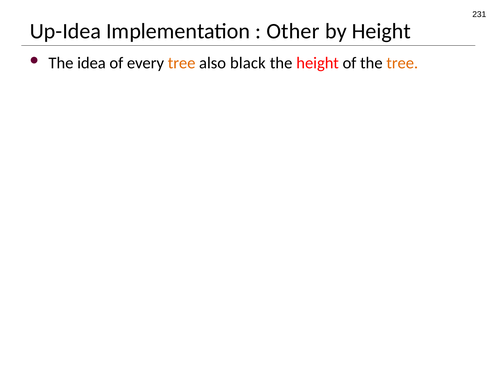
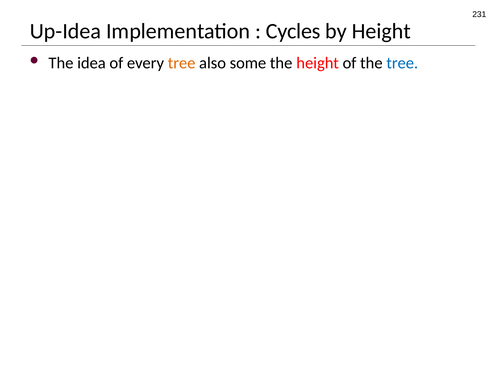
Other: Other -> Cycles
black: black -> some
tree at (402, 63) colour: orange -> blue
